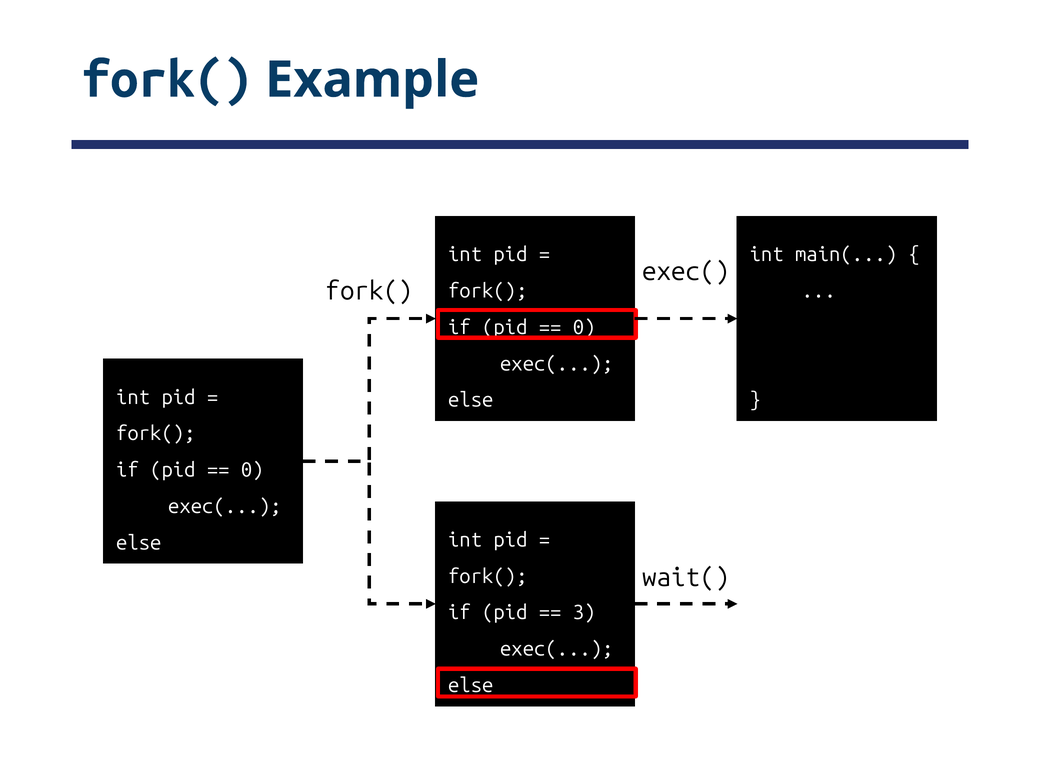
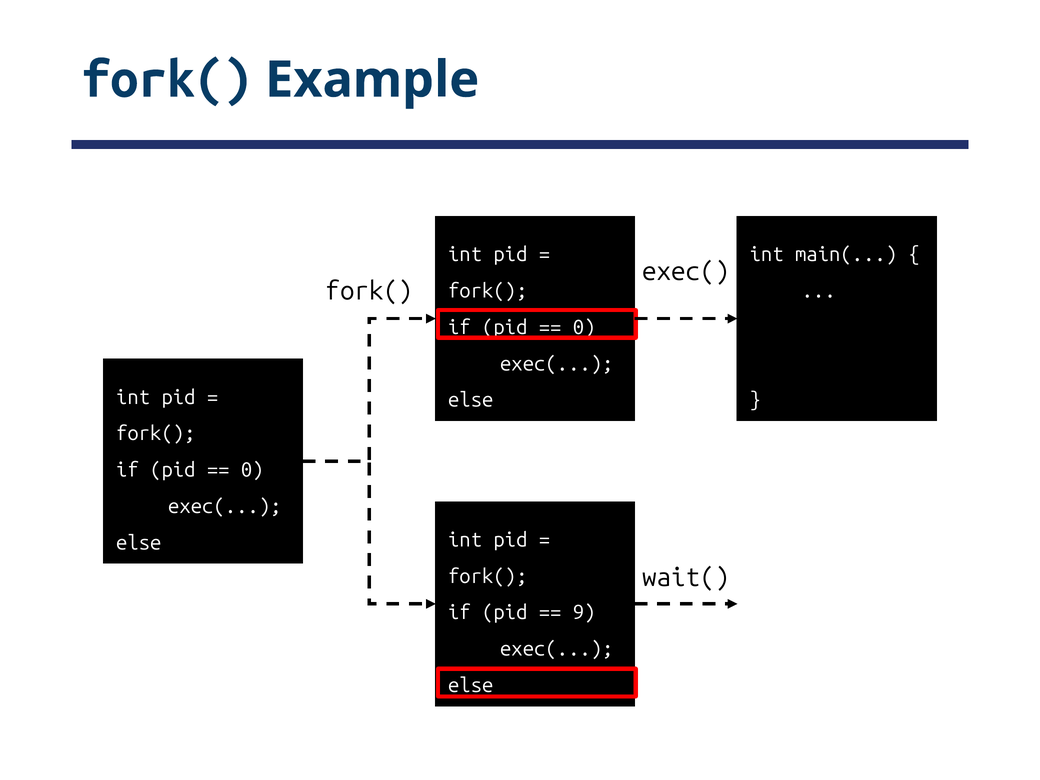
3: 3 -> 9
